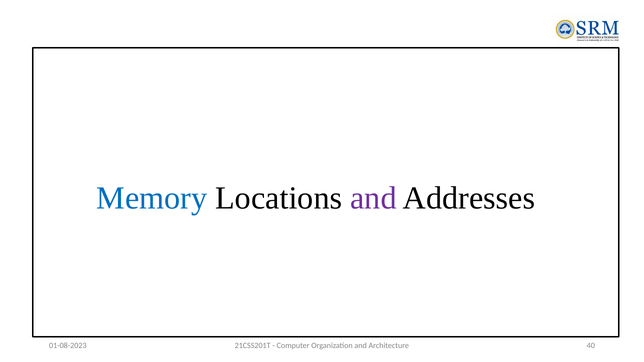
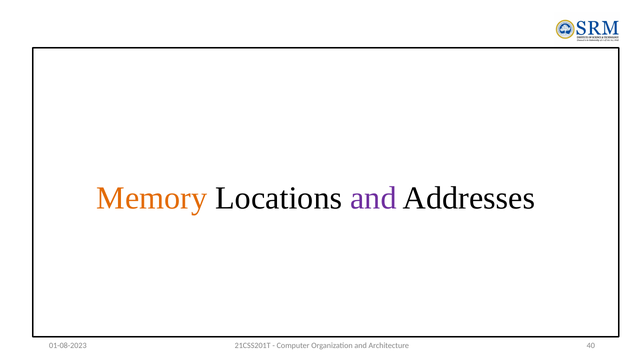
Memory colour: blue -> orange
